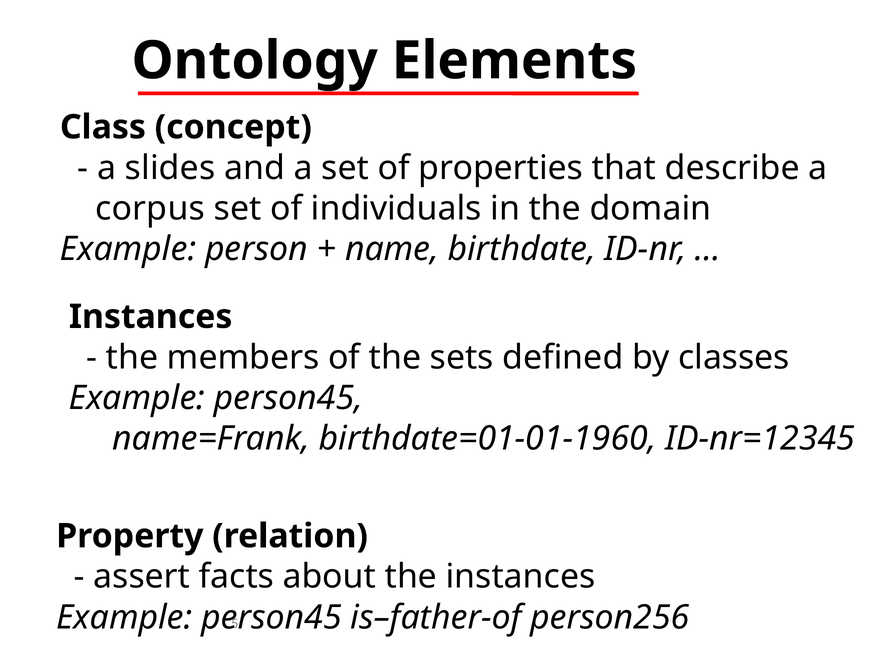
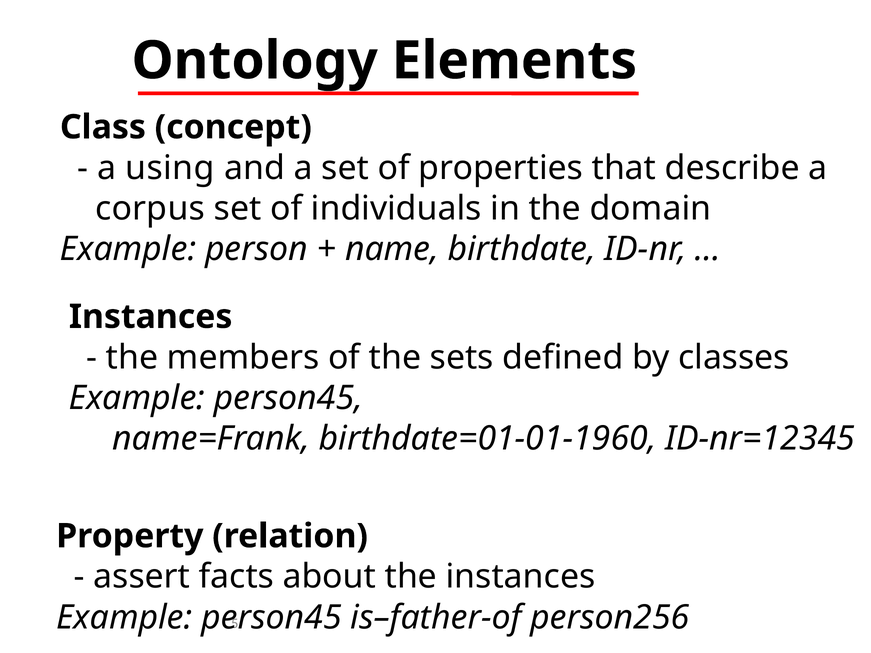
slides: slides -> using
